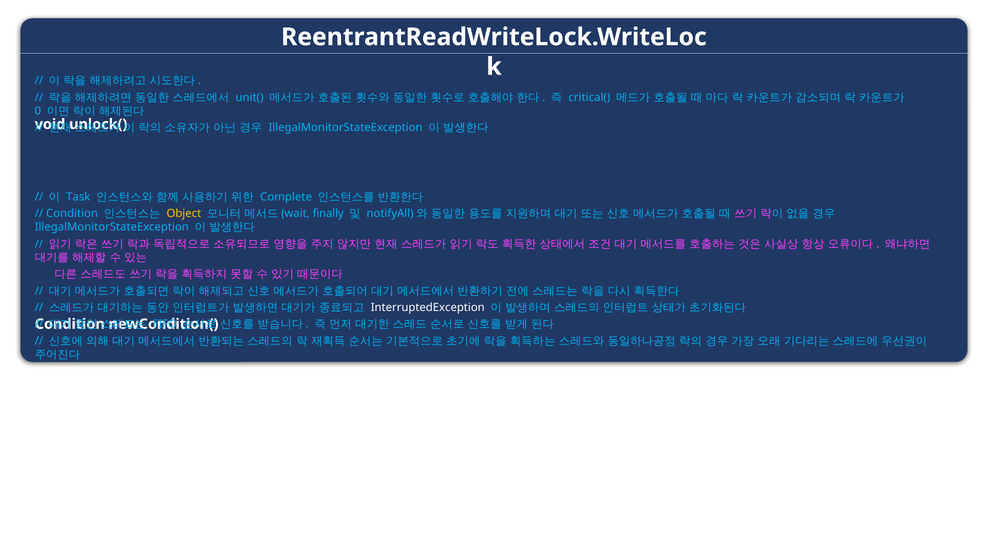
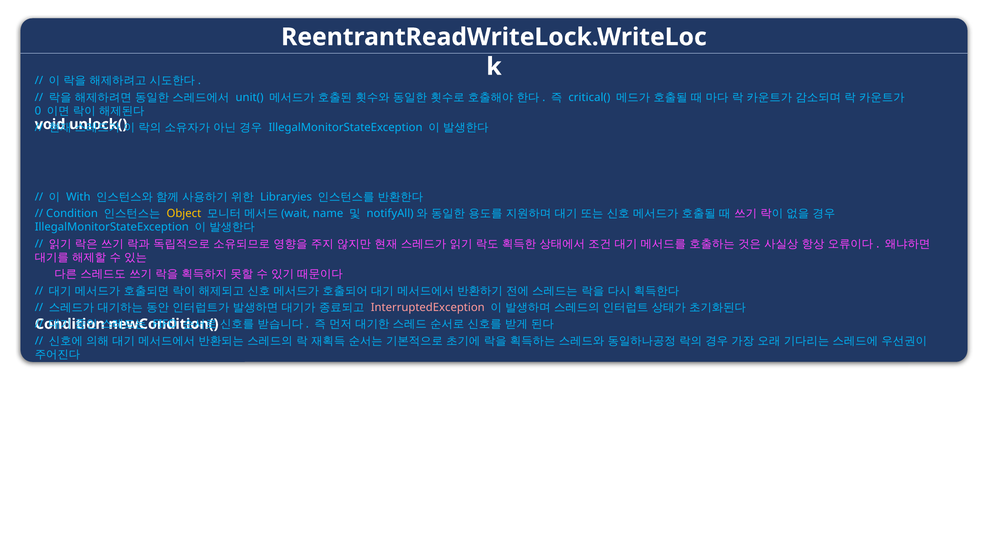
Task: Task -> With
Complete: Complete -> Libraryies
finally: finally -> name
InterruptedException colour: white -> pink
